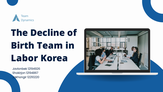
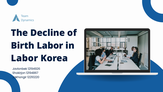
Birth Team: Team -> Labor
